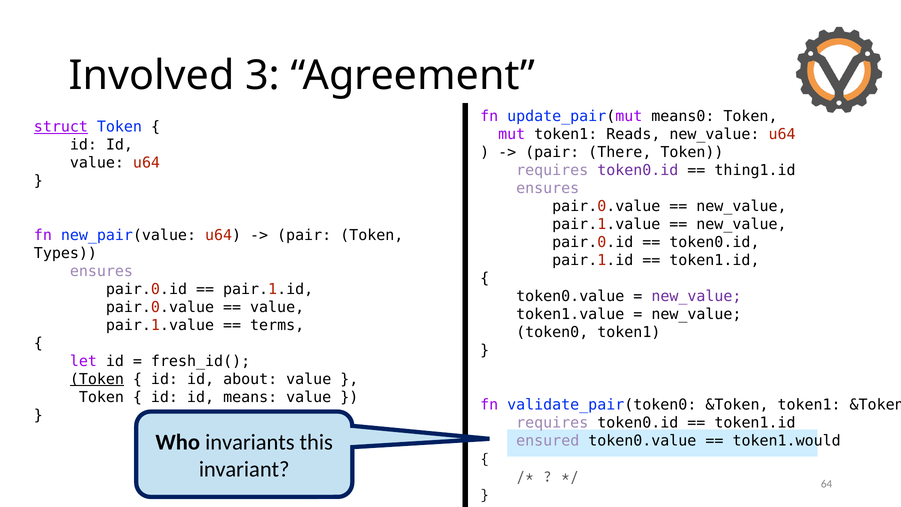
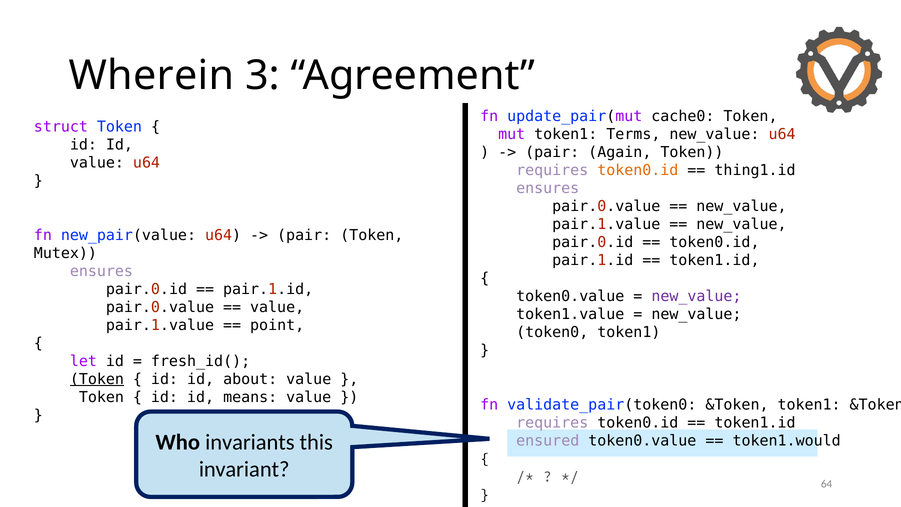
Involved: Involved -> Wherein
means0: means0 -> cache0
struct underline: present -> none
Reads: Reads -> Terms
There: There -> Again
token0.id at (638, 170) colour: purple -> orange
Types: Types -> Mutex
terms: terms -> point
